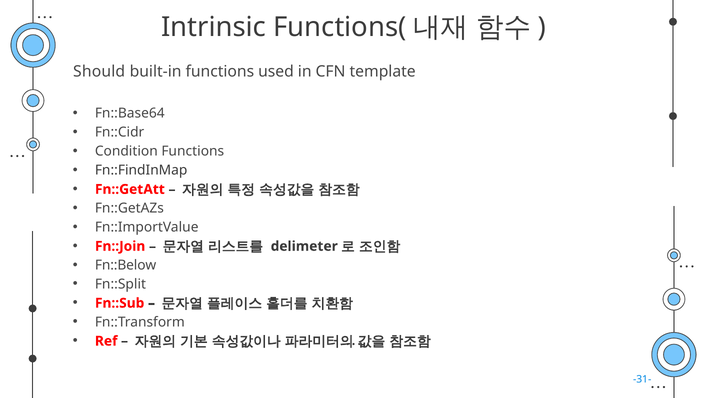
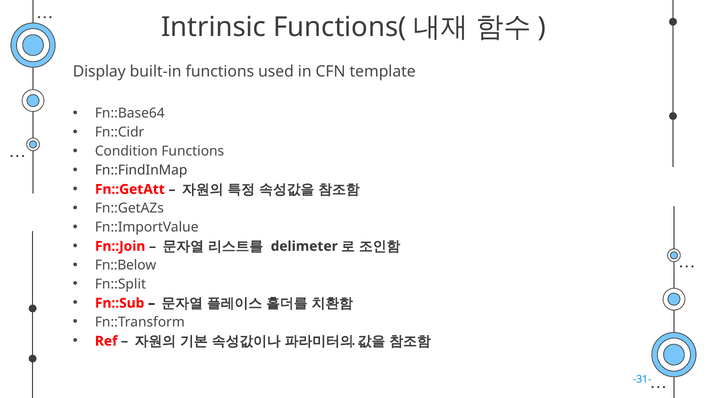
Should: Should -> Display
